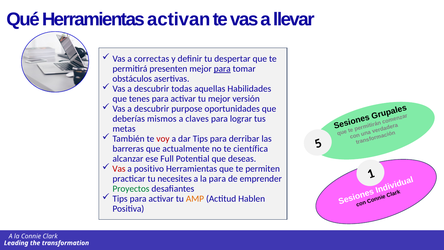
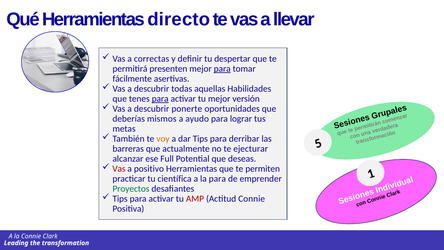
activan: activan -> directo
obstáculos: obstáculos -> fácilmente
para at (160, 99) underline: none -> present
purpose: purpose -> ponerte
claves: claves -> ayudo
voy colour: red -> orange
científica: científica -> ejecturar
necesites: necesites -> científica
AMP colour: orange -> red
Actitud Hablen: Hablen -> Connie
